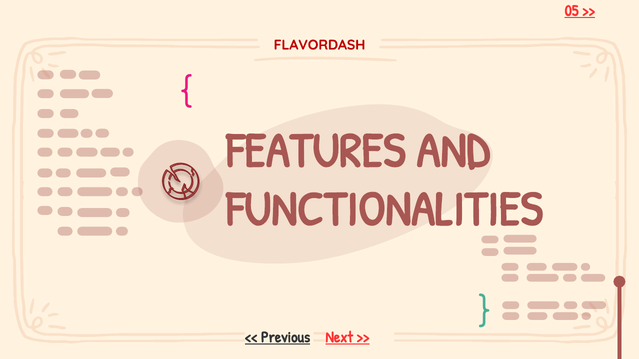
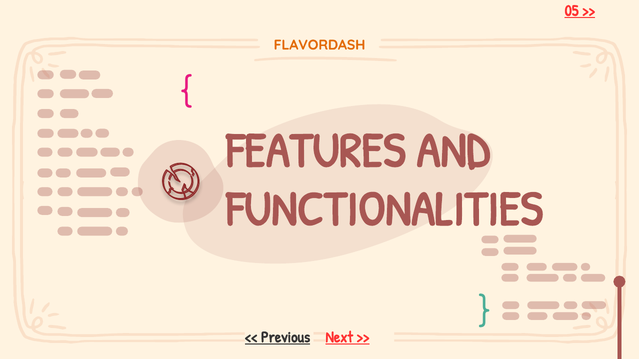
FLAVORDASH colour: red -> orange
